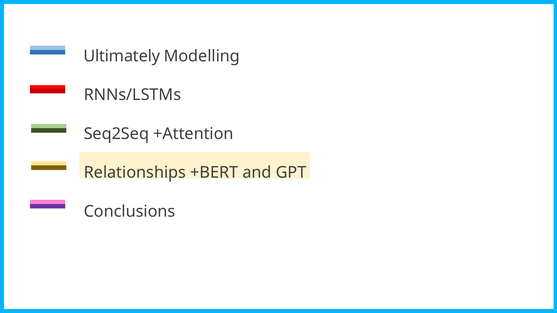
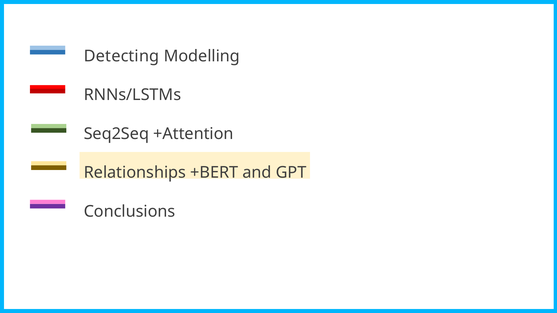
Ultimately: Ultimately -> Detecting
